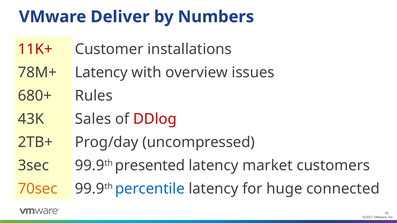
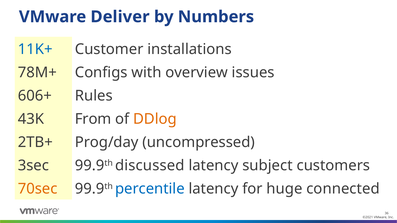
11K+ colour: red -> blue
78M+ Latency: Latency -> Configs
680+: 680+ -> 606+
Sales: Sales -> From
DDlog colour: red -> orange
presented: presented -> discussed
market: market -> subject
